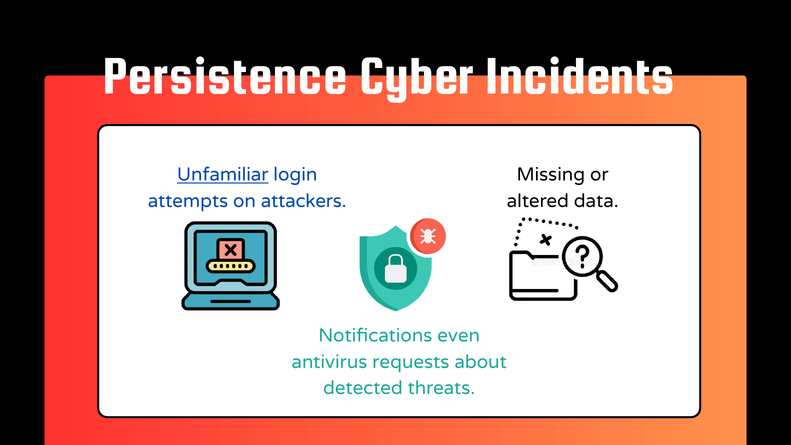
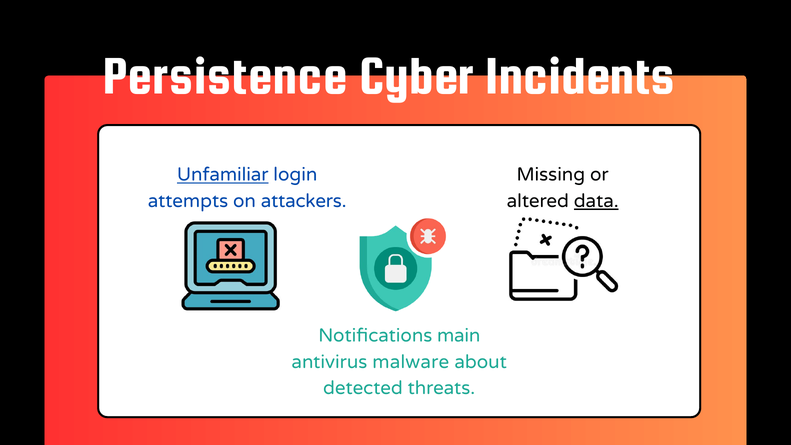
data underline: none -> present
even: even -> main
requests: requests -> malware
